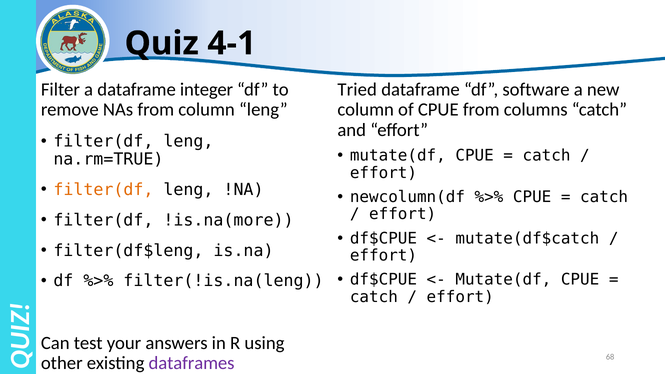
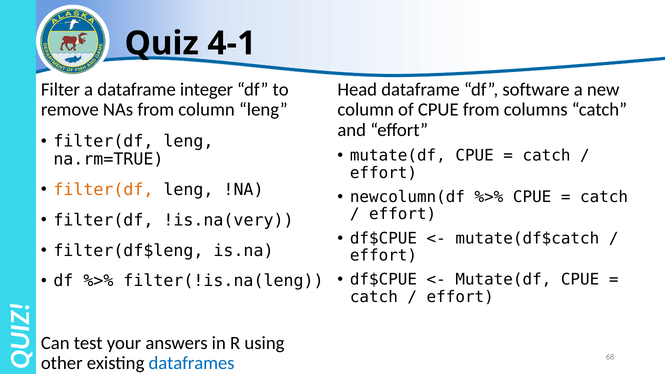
Tried: Tried -> Head
!is.na(more: !is.na(more -> !is.na(very
dataframes colour: purple -> blue
